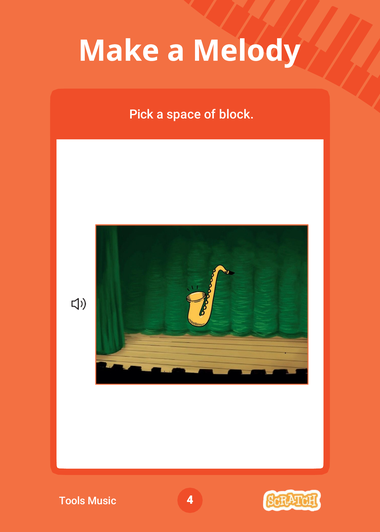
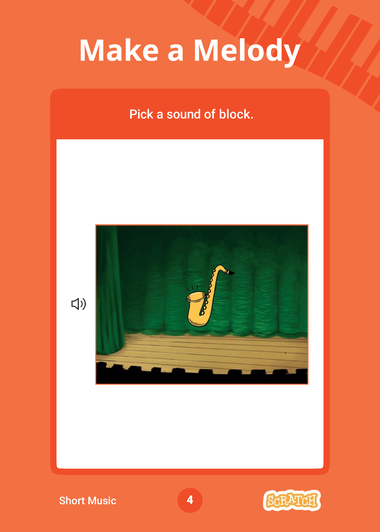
space: space -> sound
Tools: Tools -> Short
